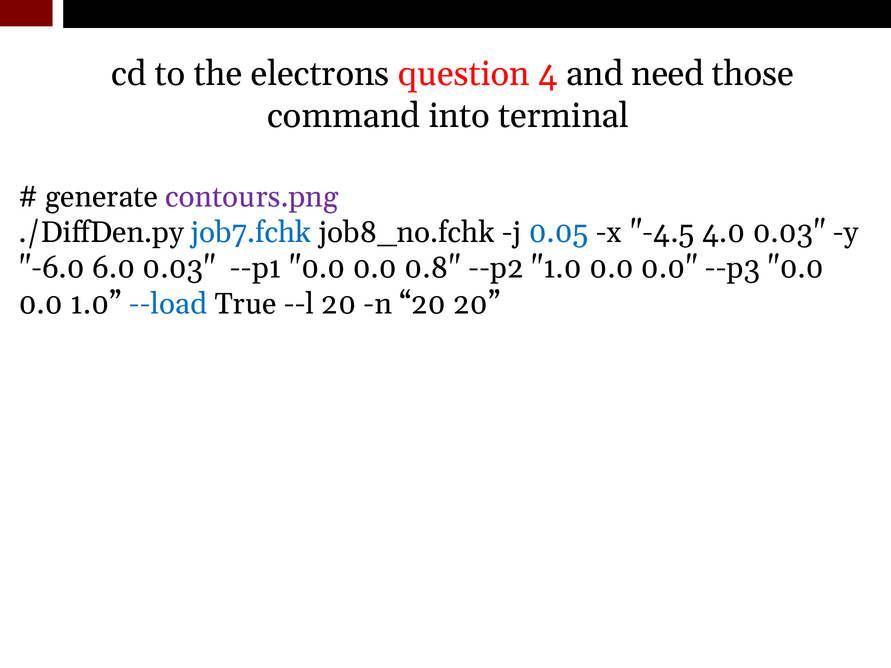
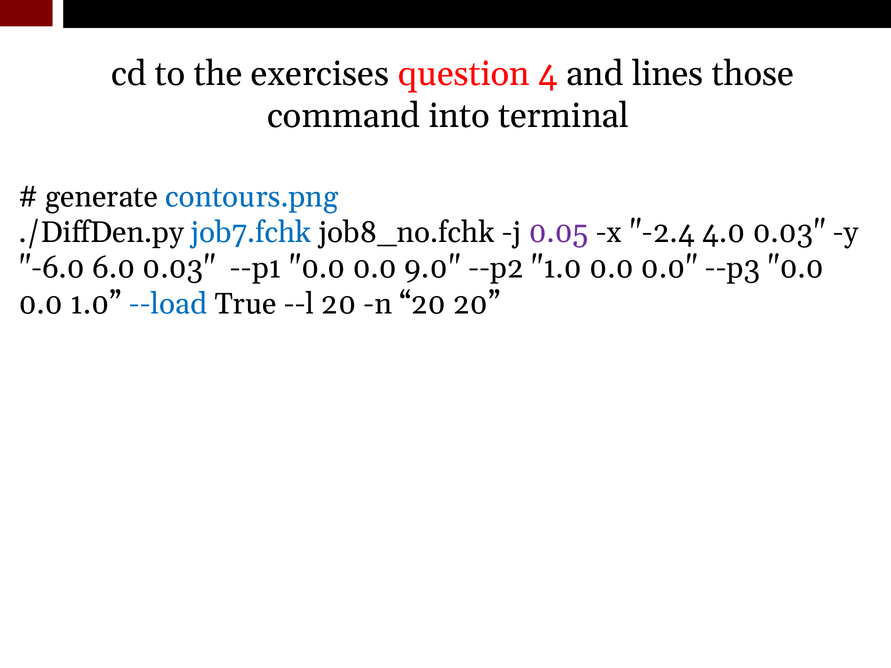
electrons: electrons -> exercises
need: need -> lines
contours.png colour: purple -> blue
0.05 colour: blue -> purple
-4.5: -4.5 -> -2.4
0.8: 0.8 -> 9.0
